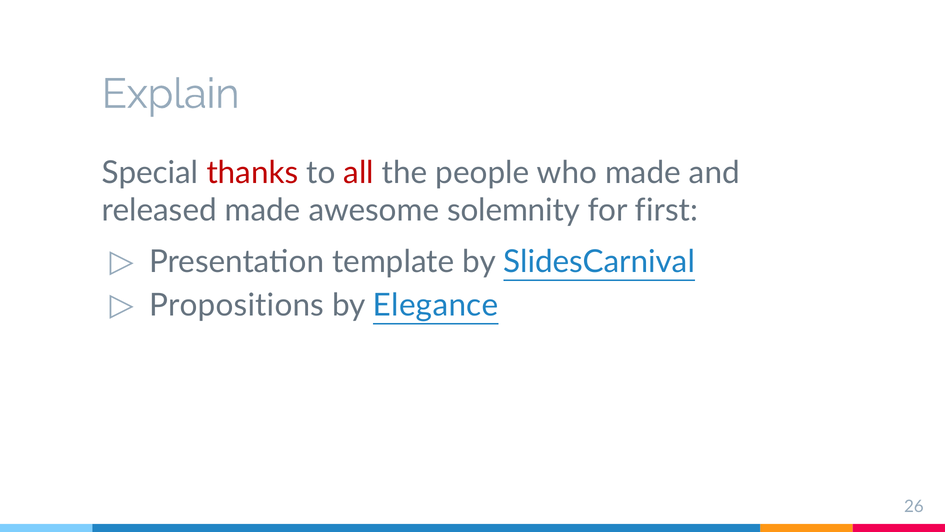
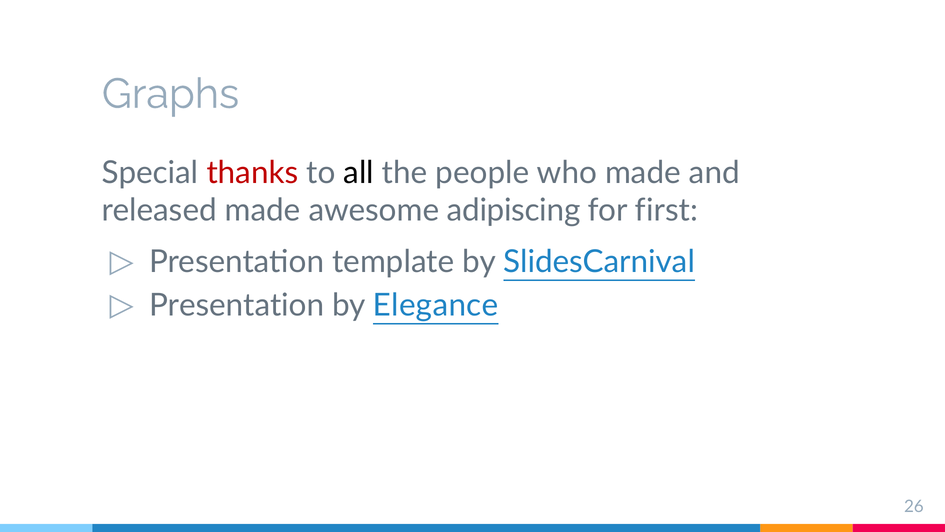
Explain: Explain -> Graphs
all colour: red -> black
solemnity: solemnity -> adipiscing
Propositions at (237, 305): Propositions -> Presentation
